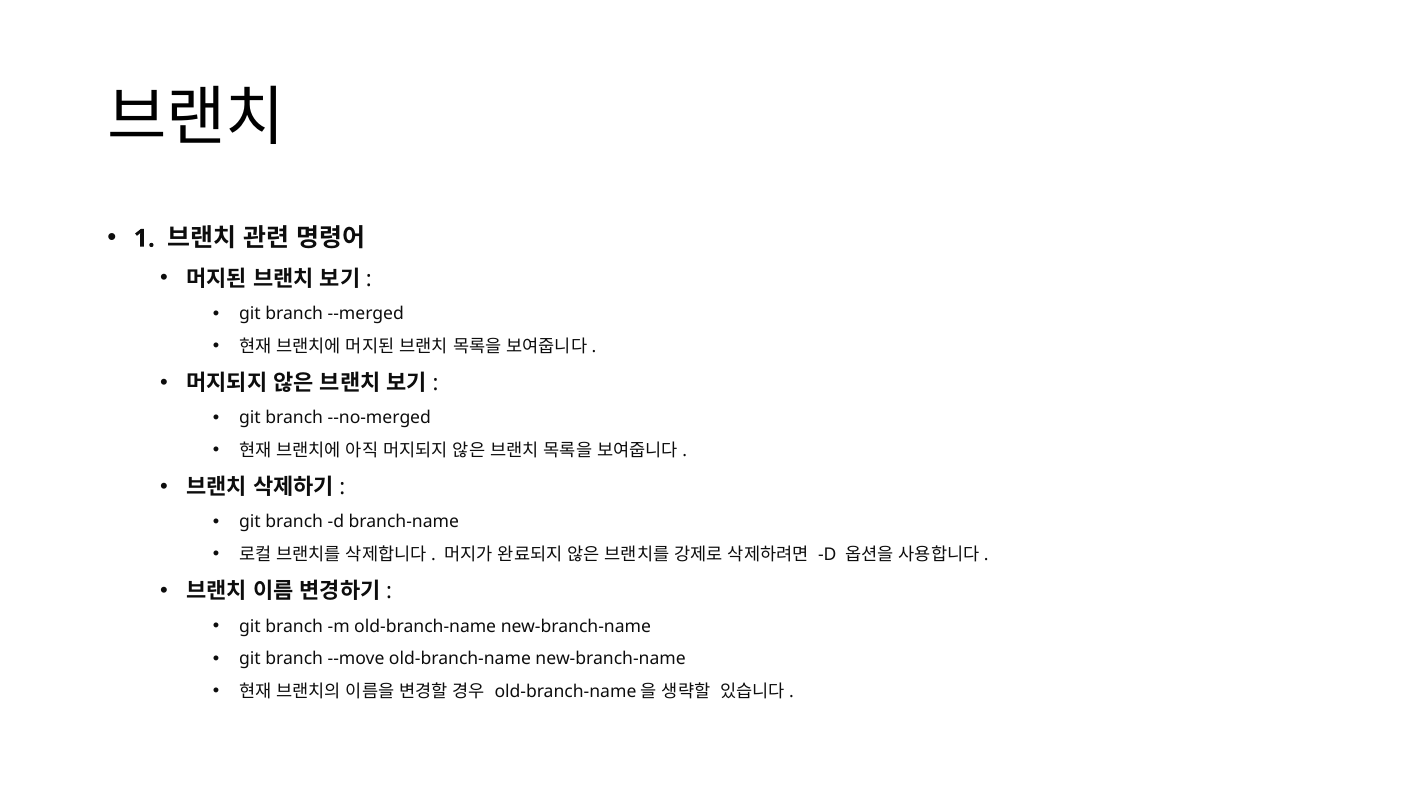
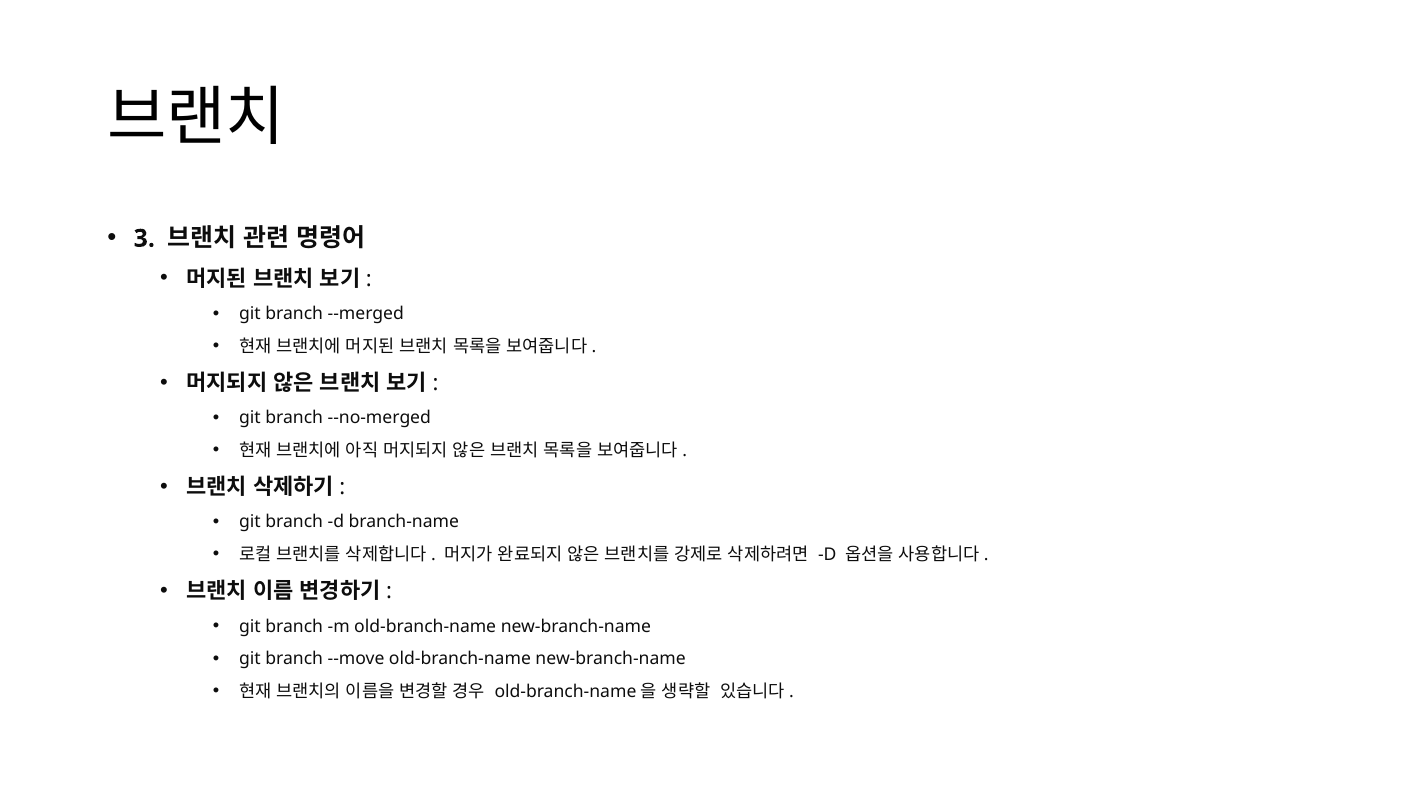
1: 1 -> 3
